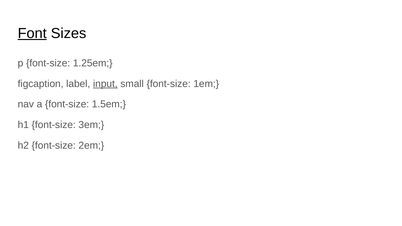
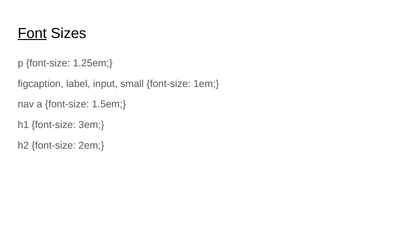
input underline: present -> none
